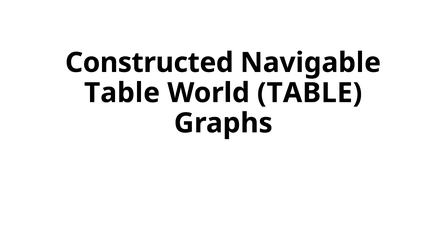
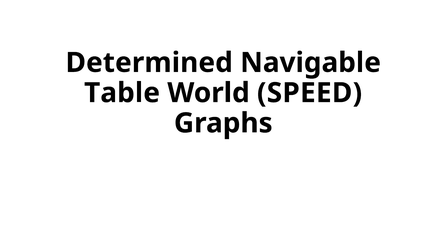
Constructed: Constructed -> Determined
World TABLE: TABLE -> SPEED
